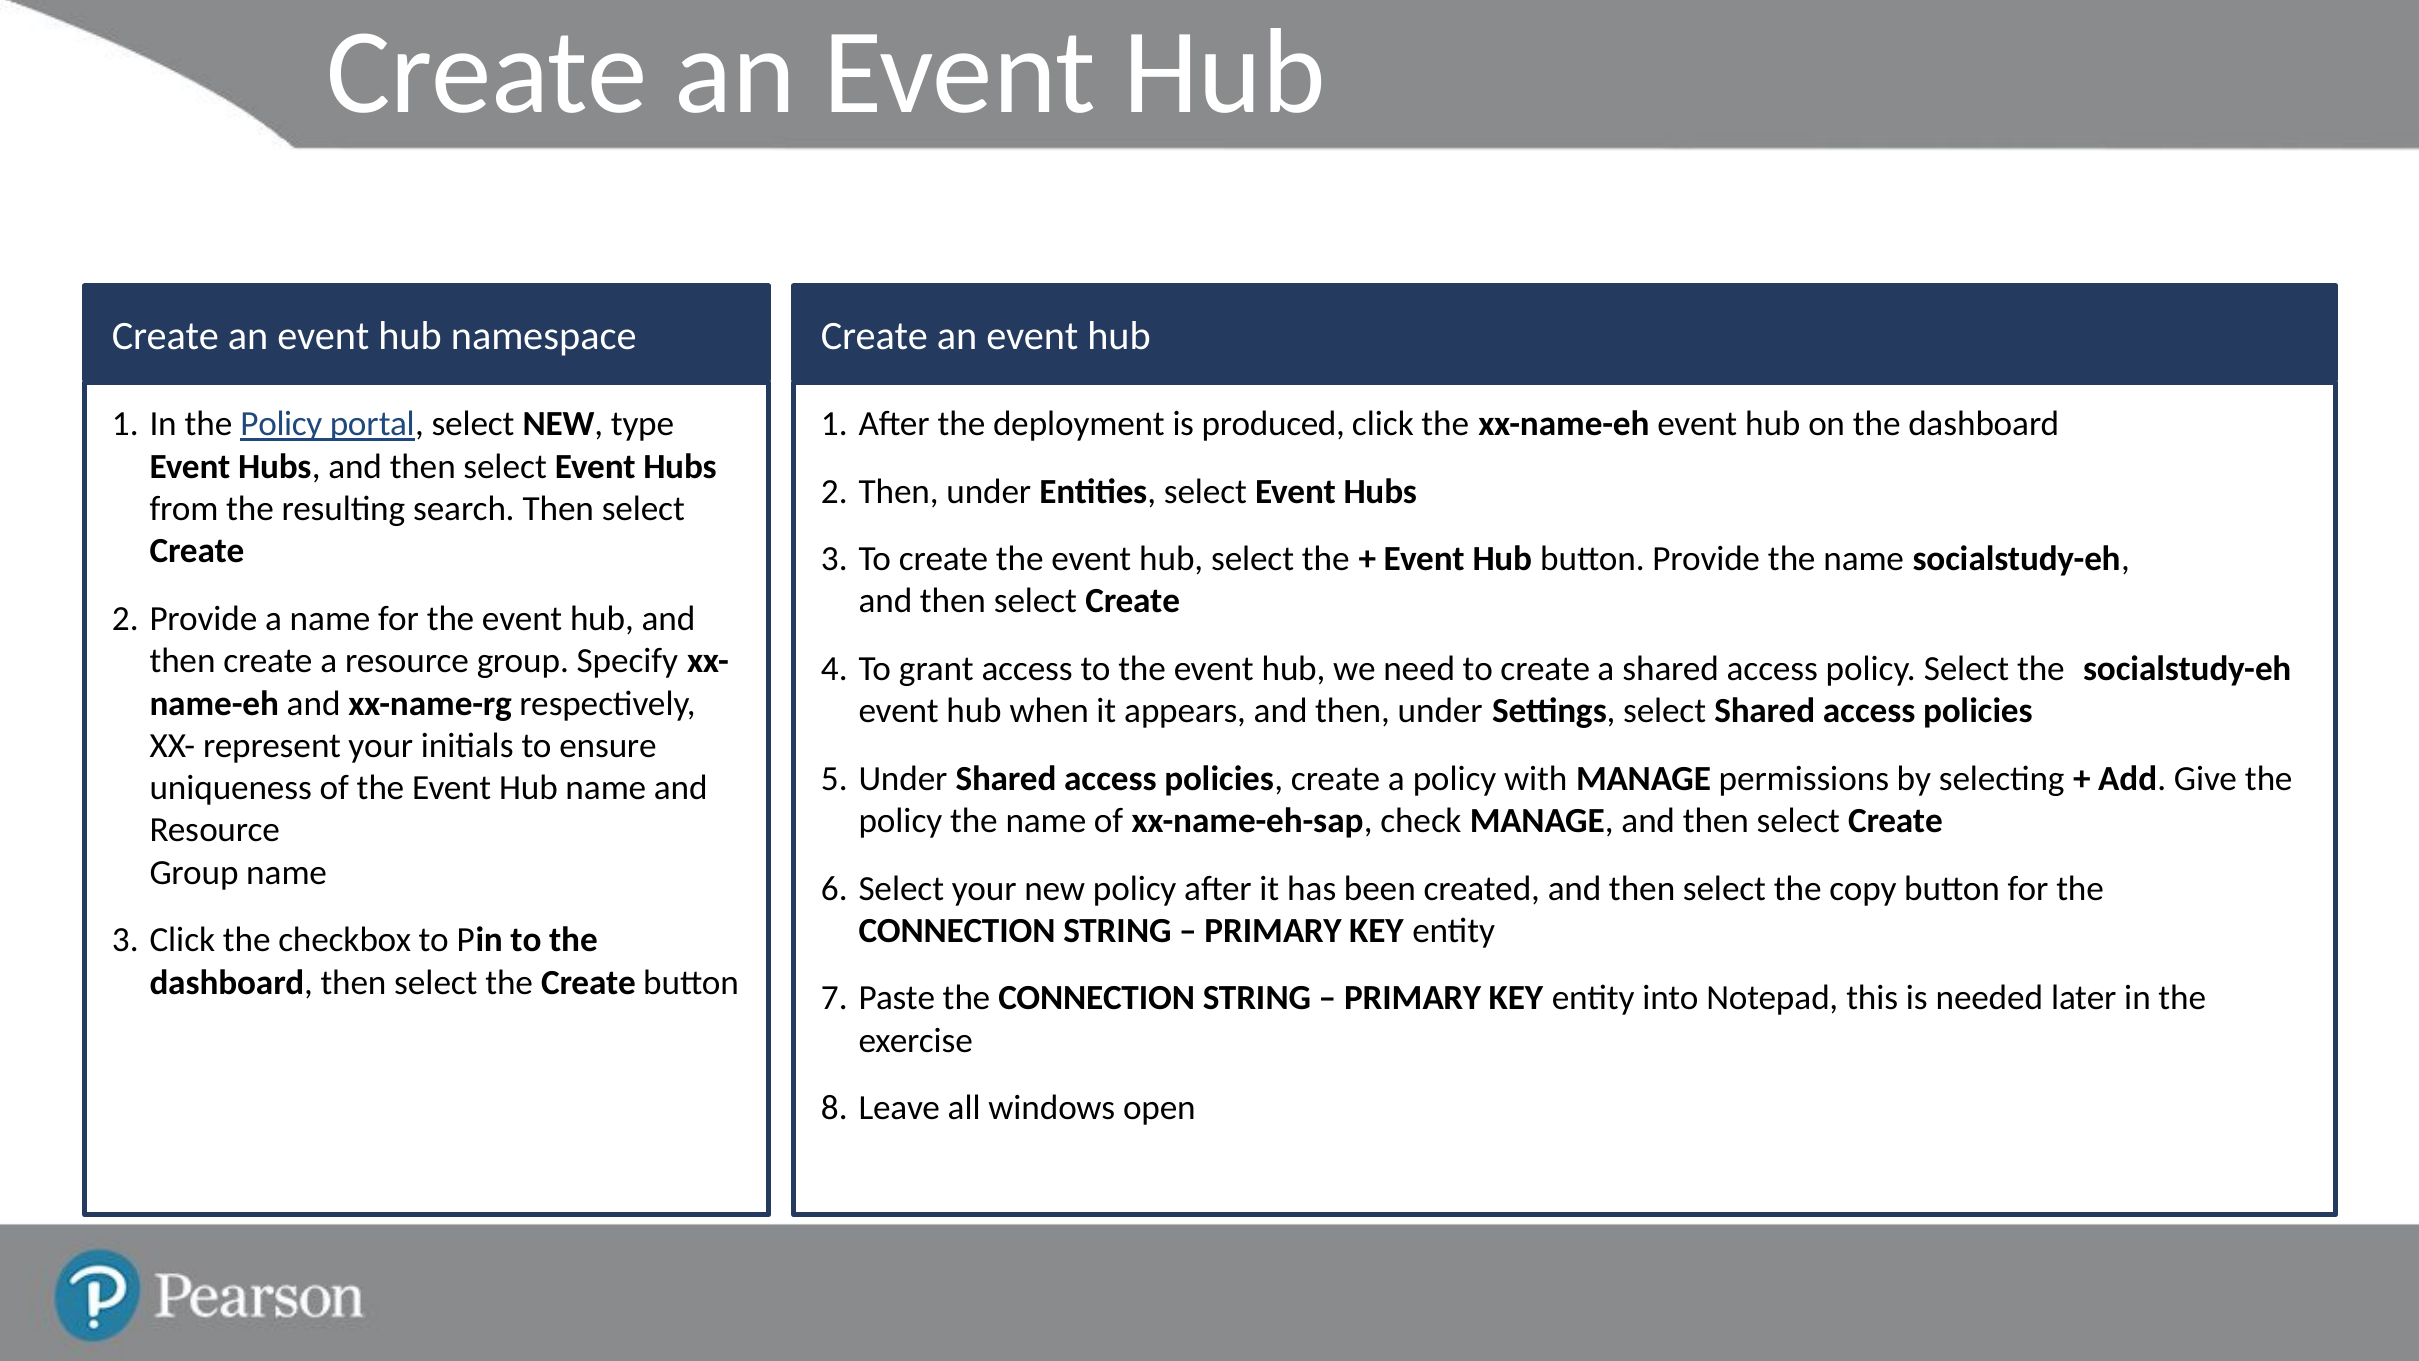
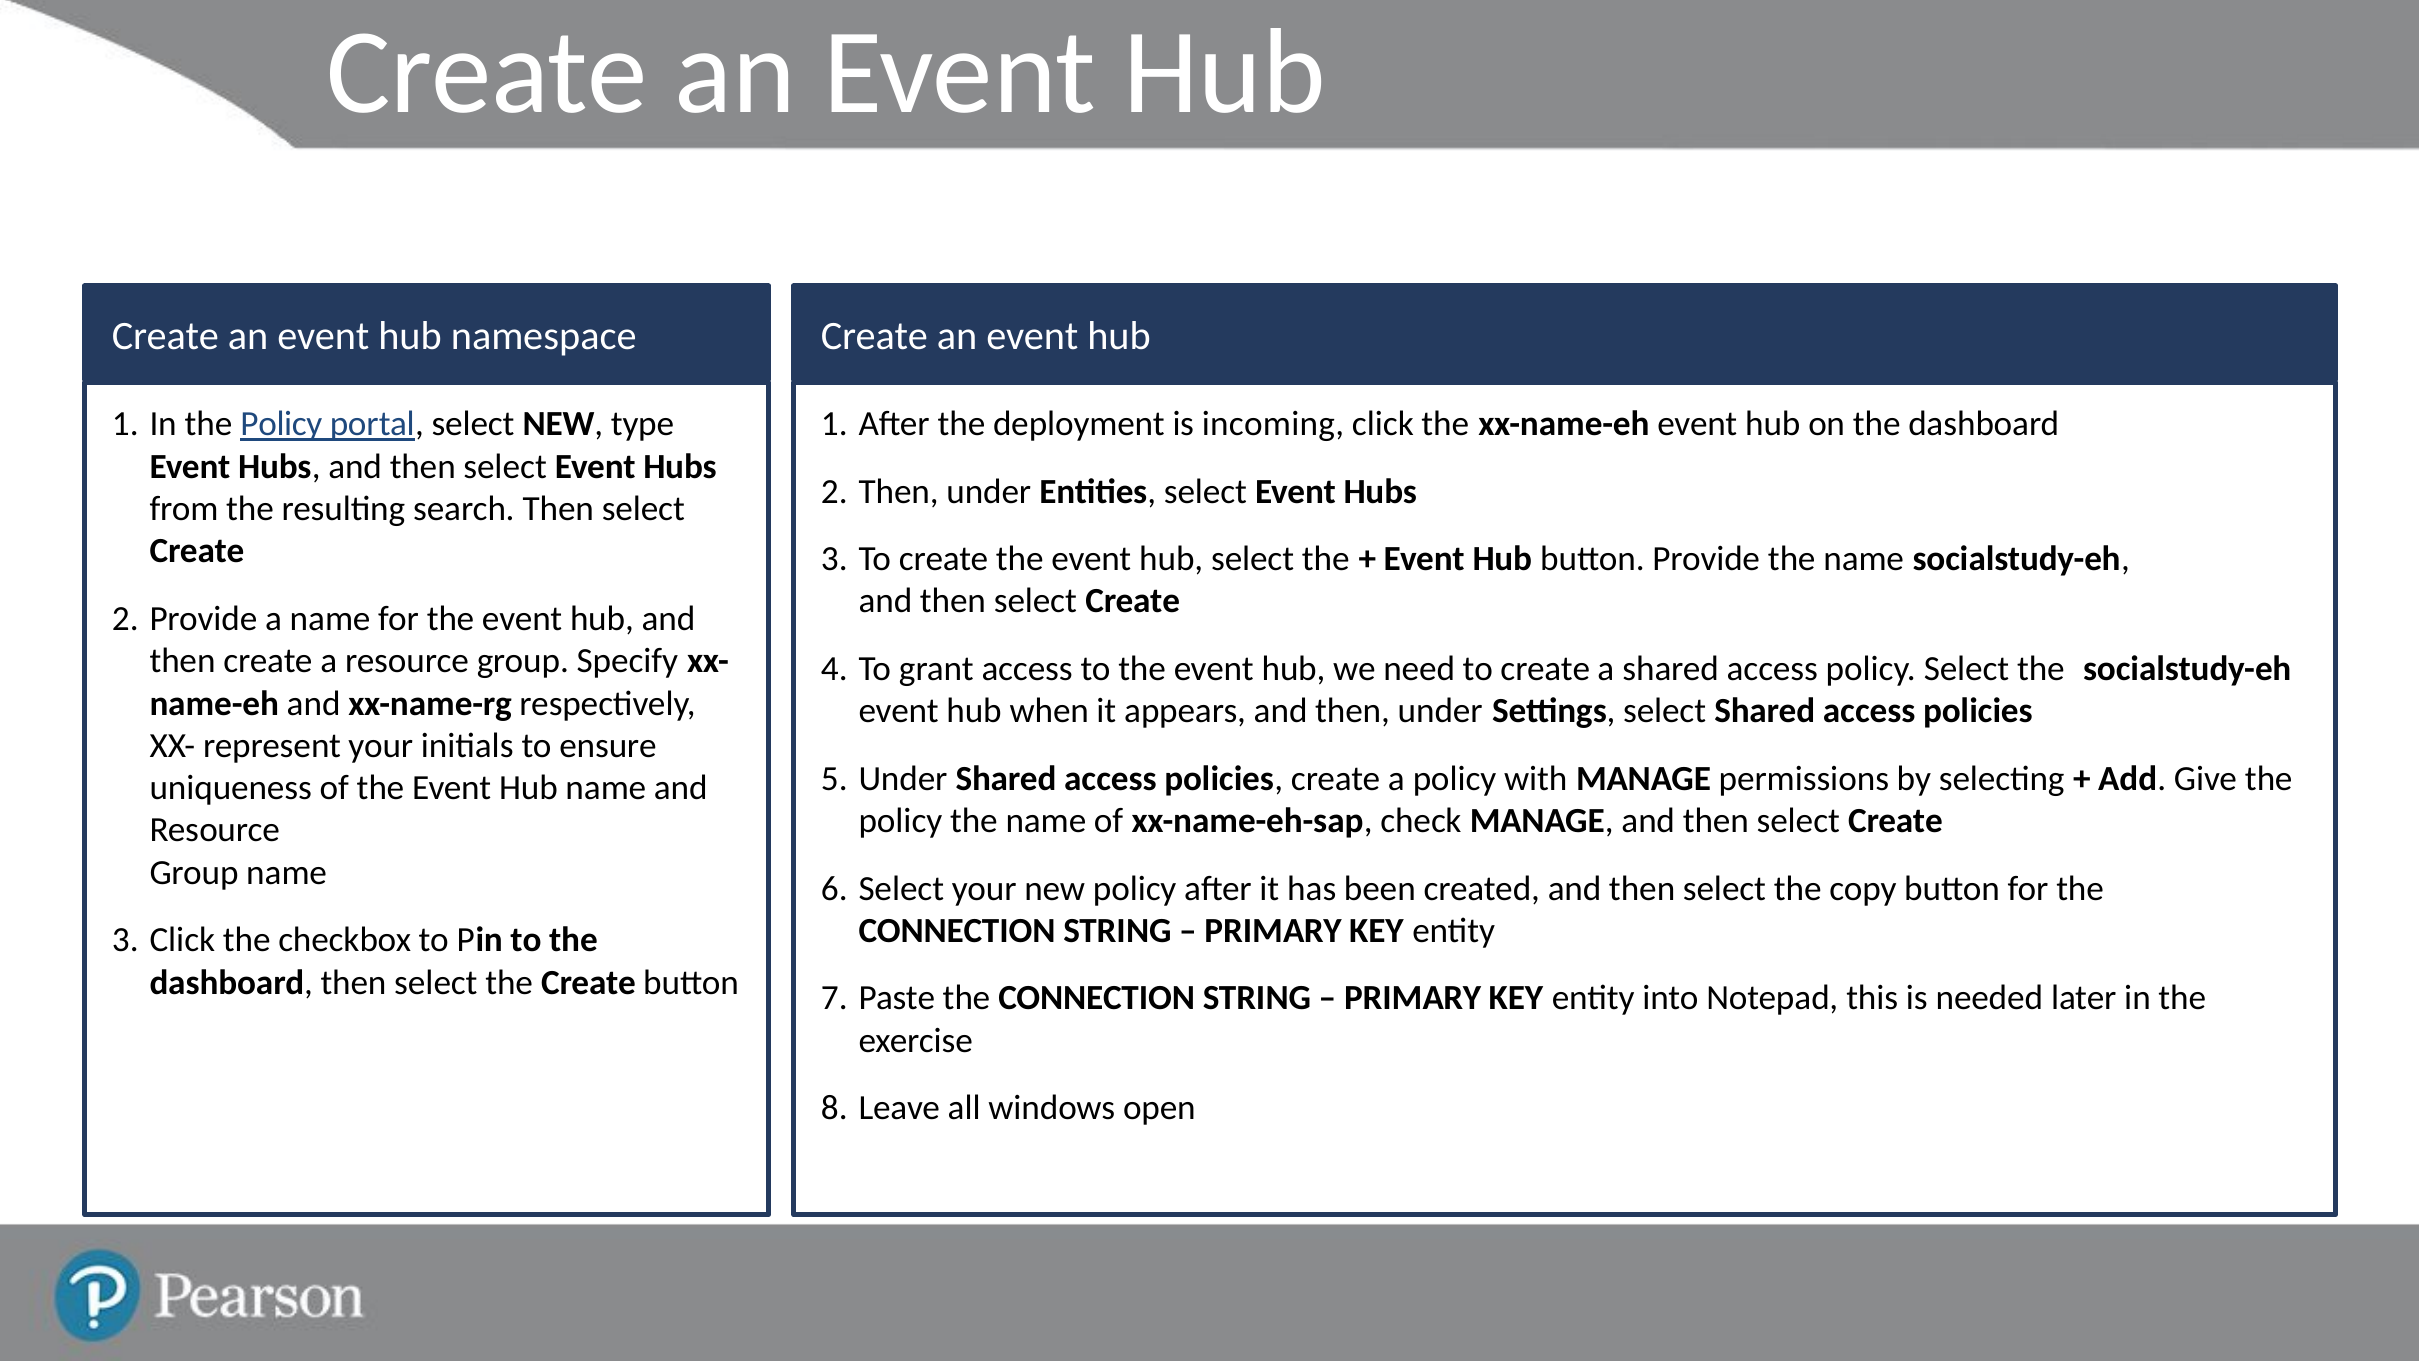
produced: produced -> incoming
